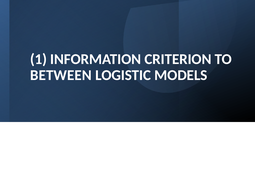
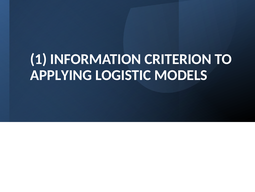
BETWEEN: BETWEEN -> APPLYING
